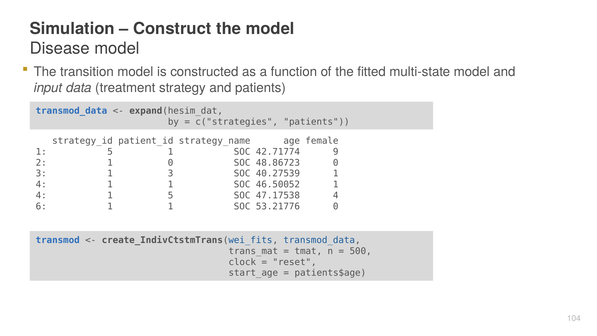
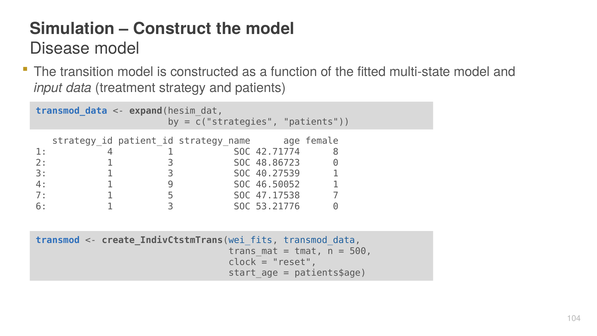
5 at (110, 152): 5 -> 4
9: 9 -> 8
2 1 0: 0 -> 3
4 1 1: 1 -> 9
4 at (41, 195): 4 -> 7
47.17538 4: 4 -> 7
6 1 1: 1 -> 3
